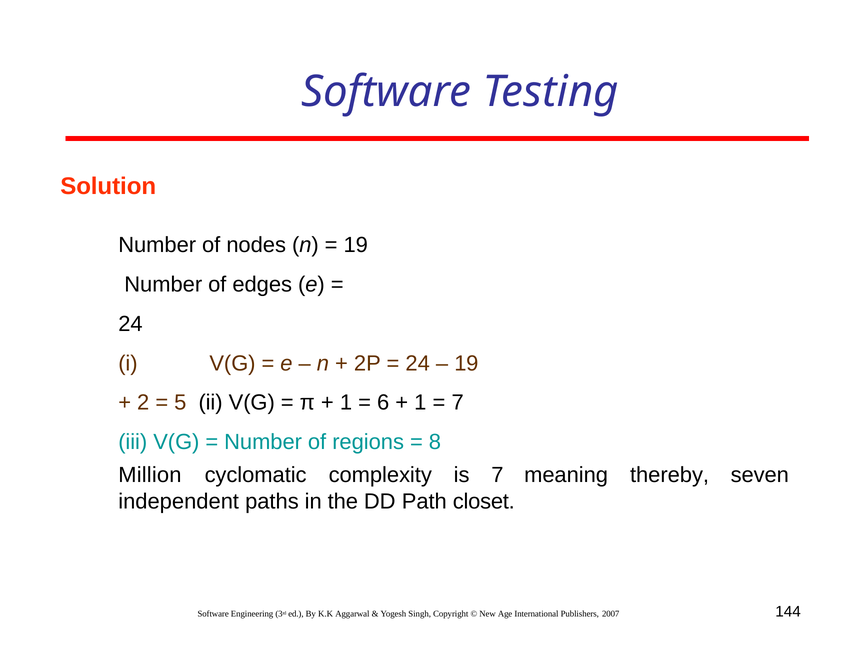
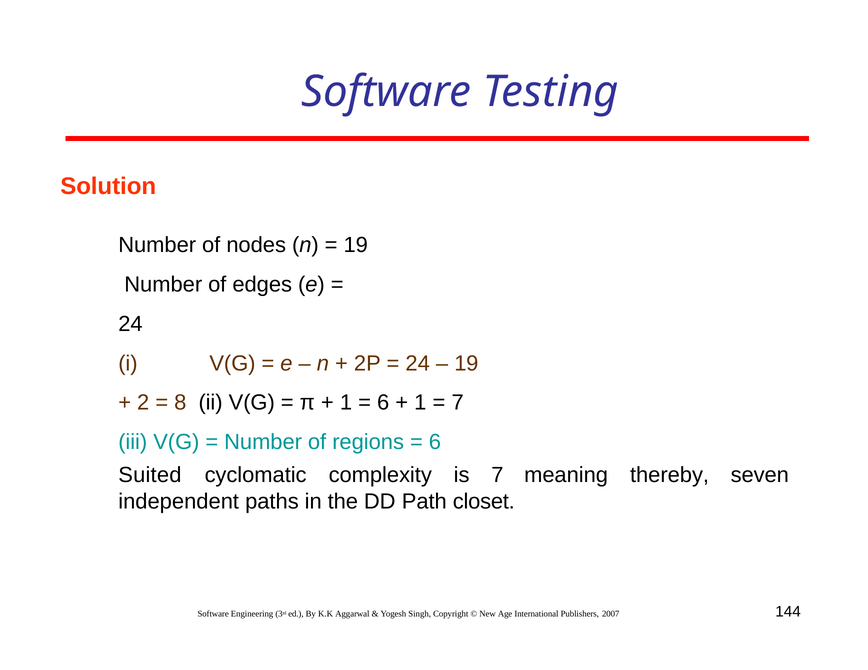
5: 5 -> 8
8 at (435, 443): 8 -> 6
Million: Million -> Suited
